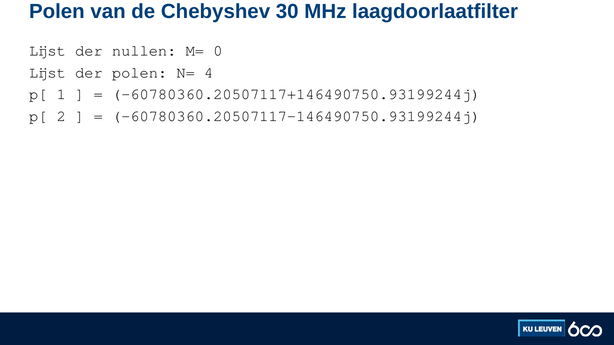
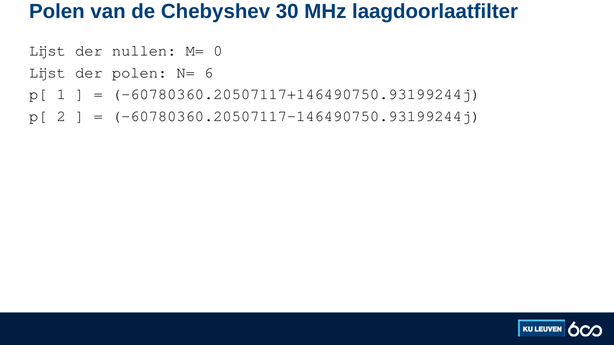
4: 4 -> 6
